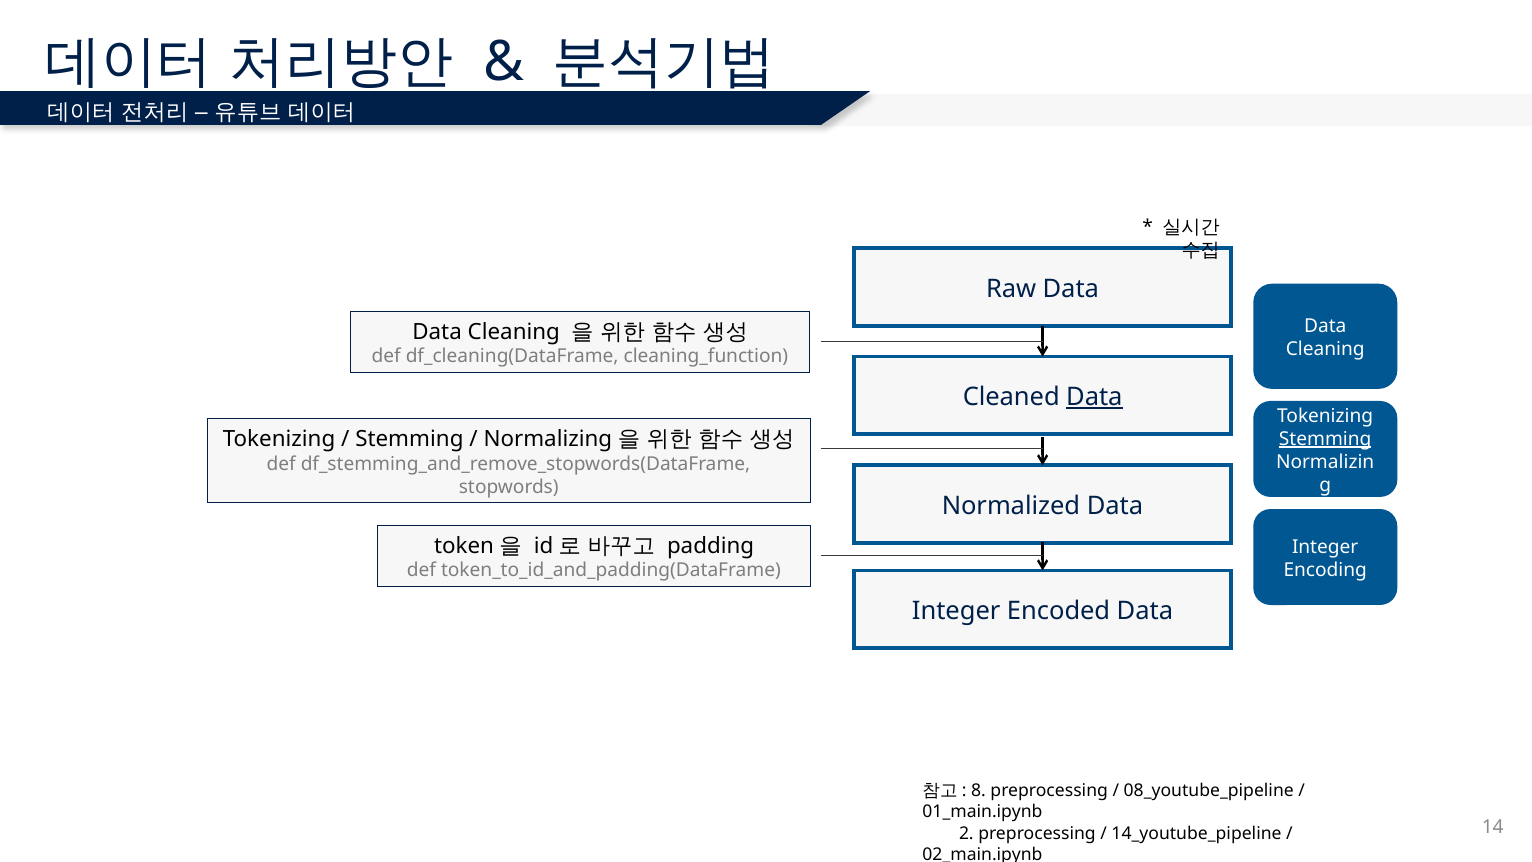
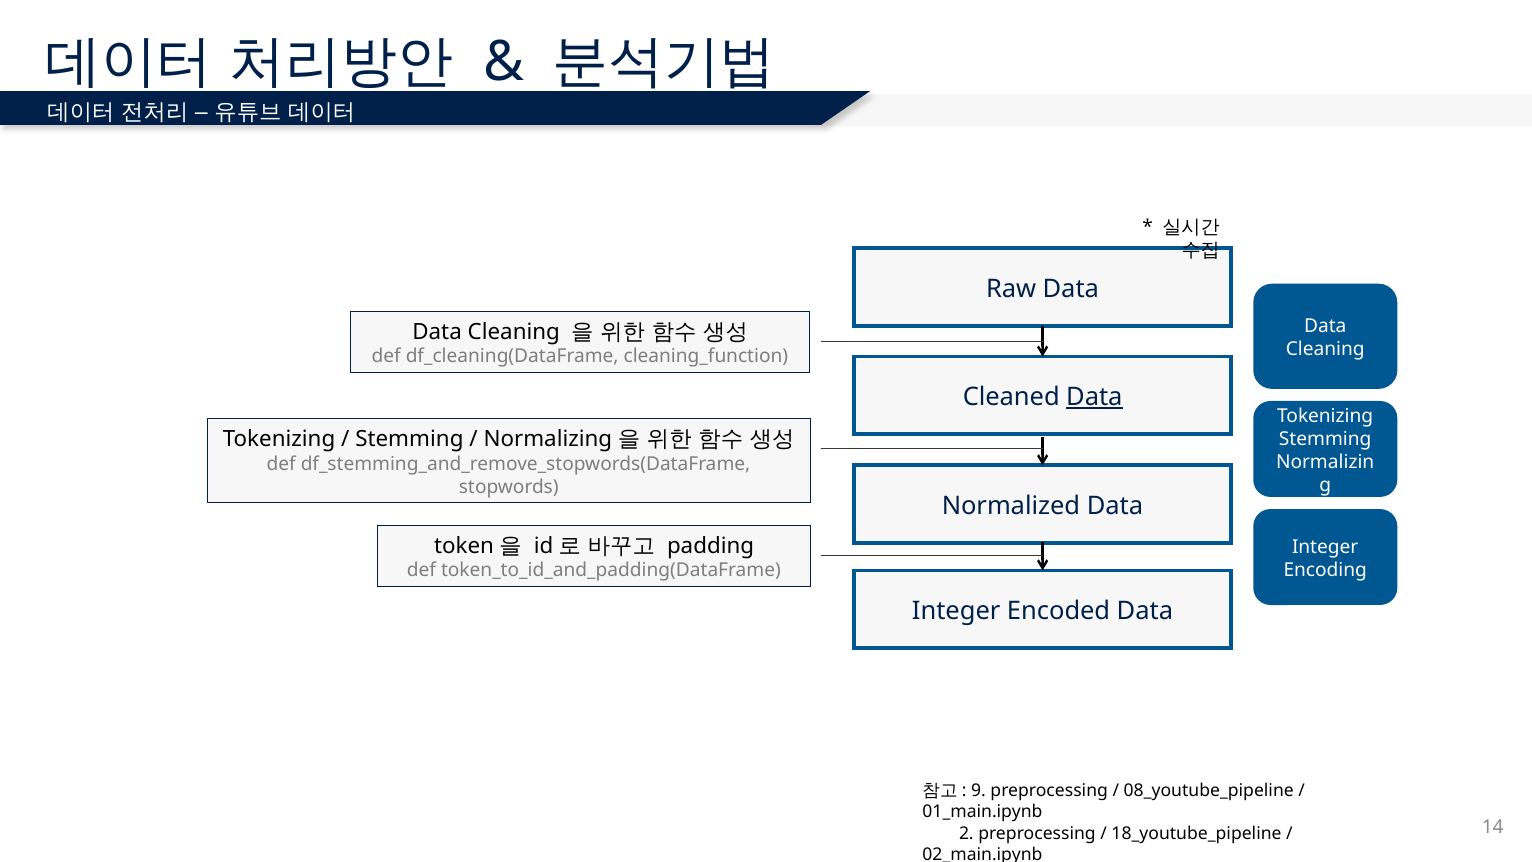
Stemming at (1325, 439) underline: present -> none
8: 8 -> 9
14_youtube_pipeline: 14_youtube_pipeline -> 18_youtube_pipeline
